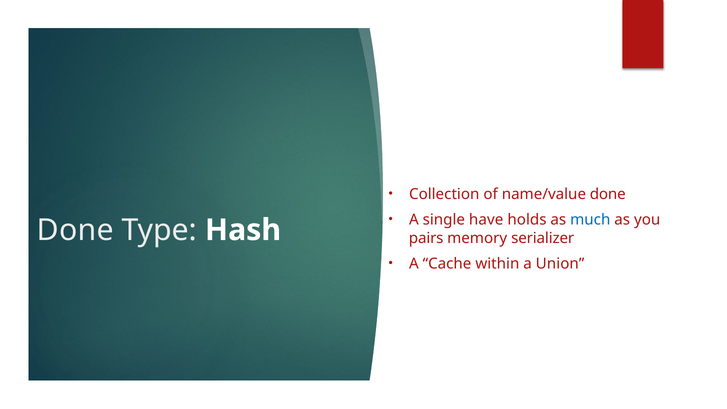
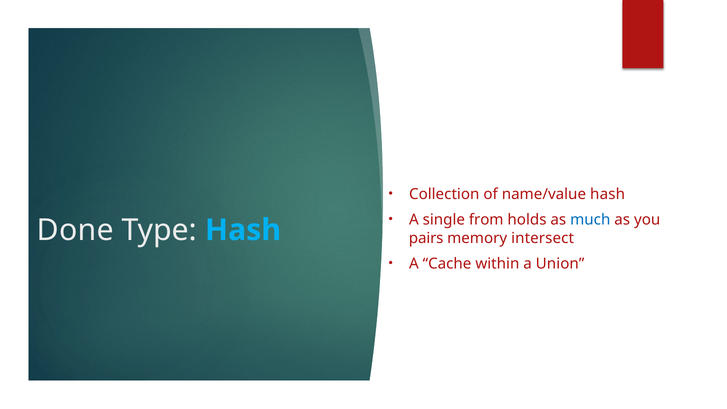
name/value done: done -> hash
have: have -> from
Hash at (243, 230) colour: white -> light blue
serializer: serializer -> intersect
